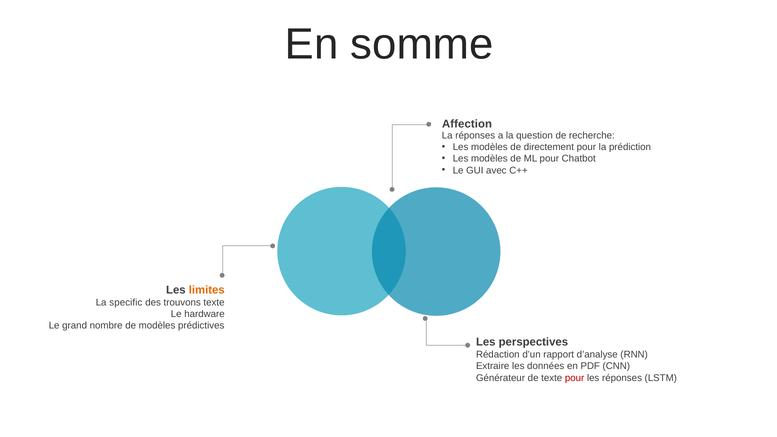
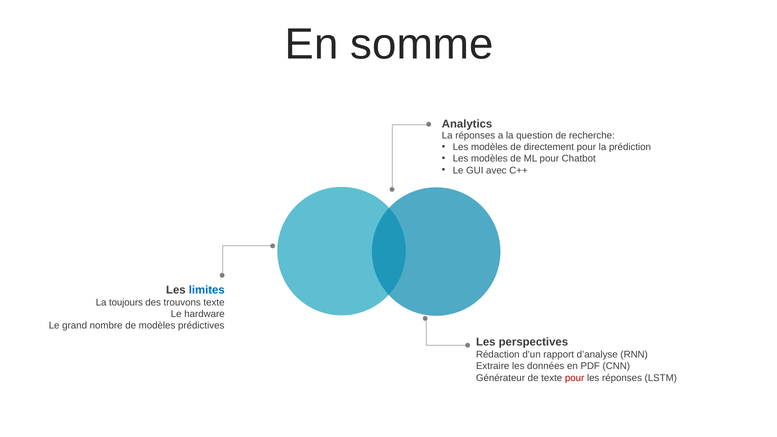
Affection: Affection -> Analytics
limites colour: orange -> blue
specific: specific -> toujours
